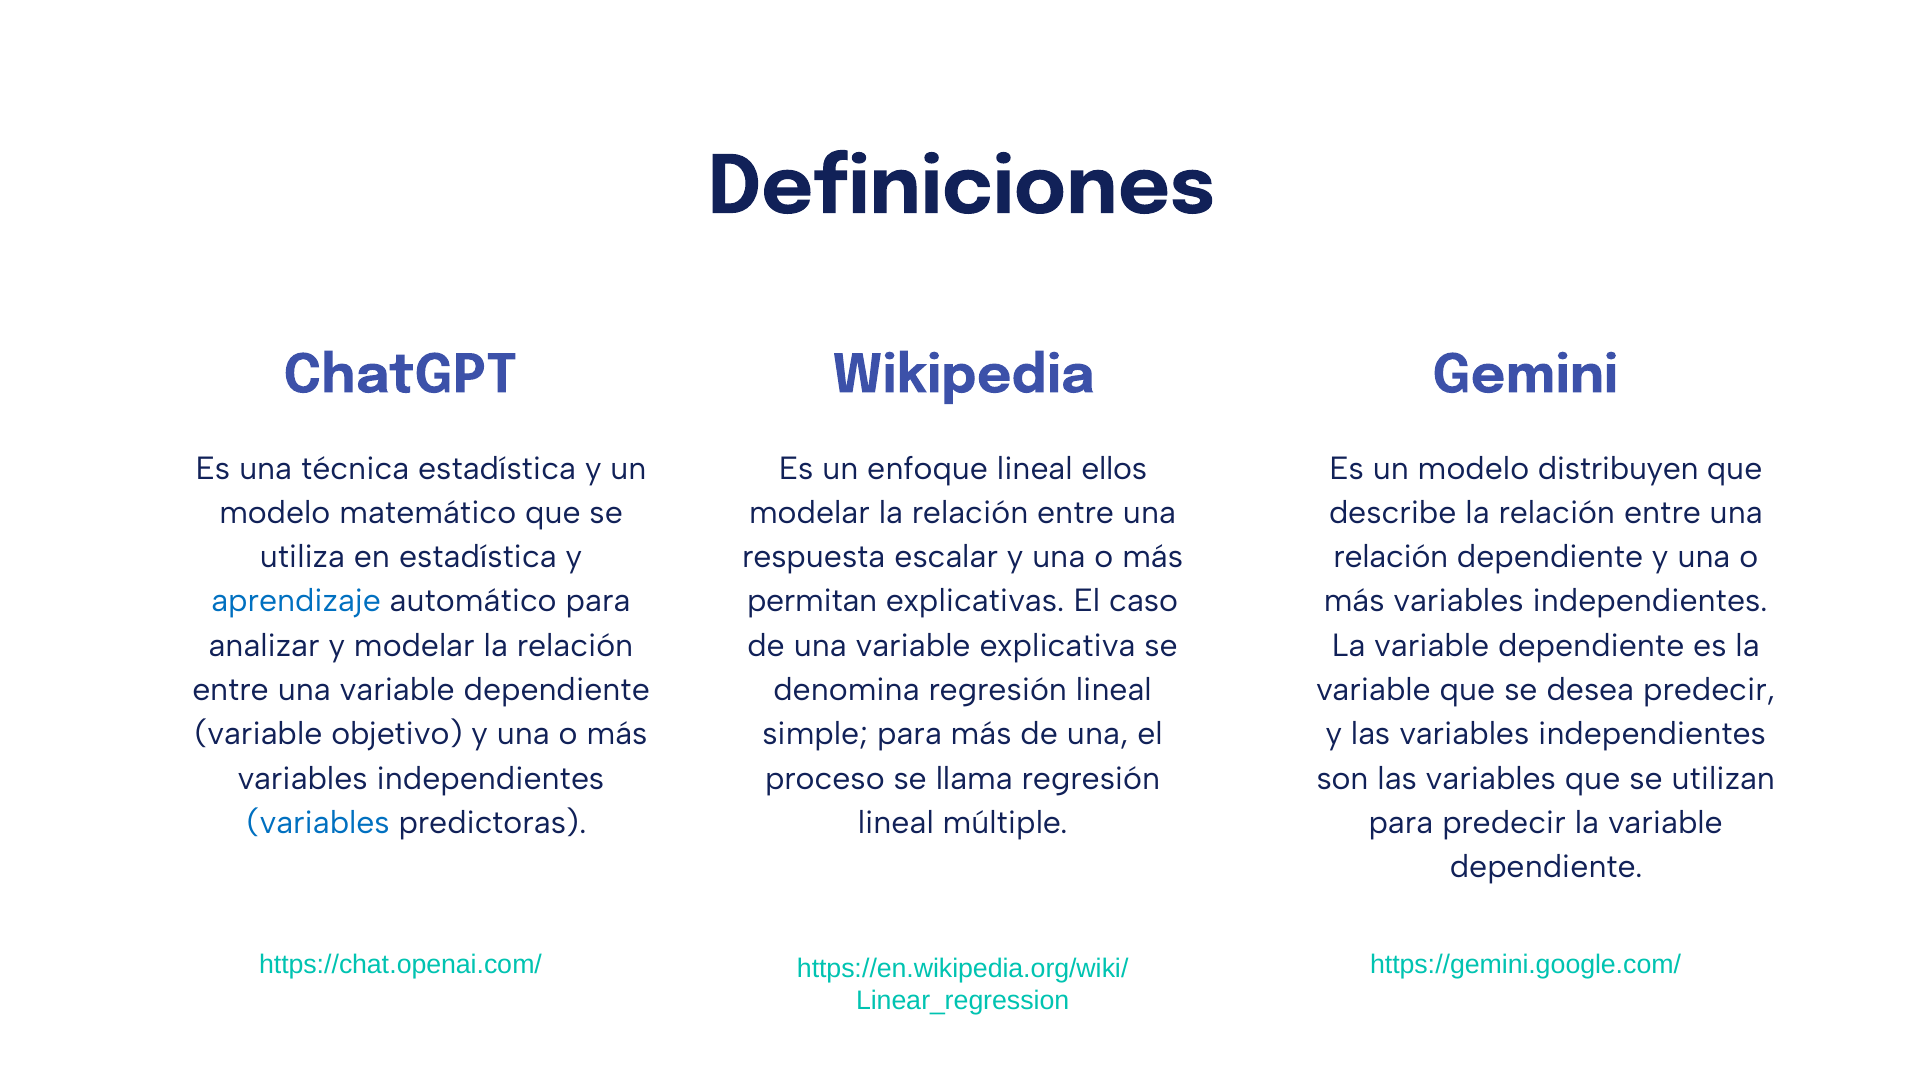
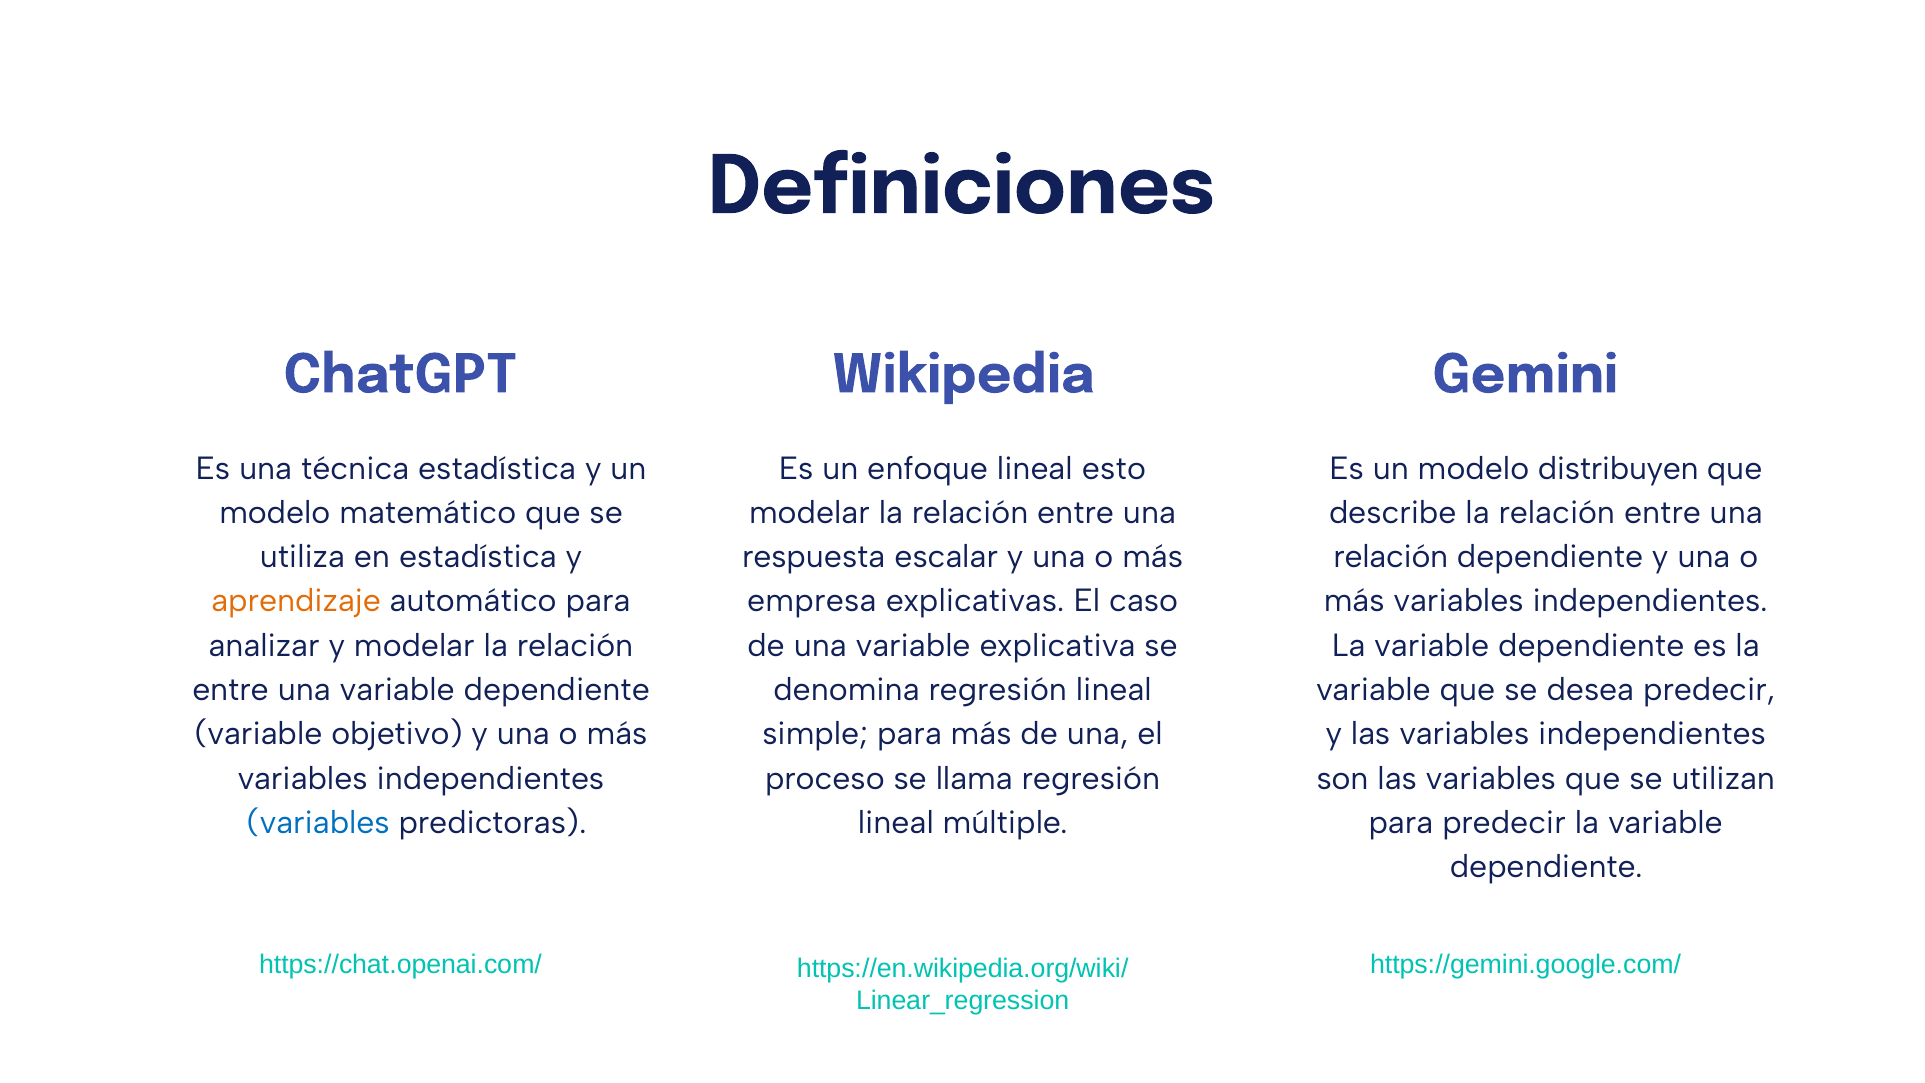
ellos: ellos -> esto
aprendizaje colour: blue -> orange
permitan: permitan -> empresa
